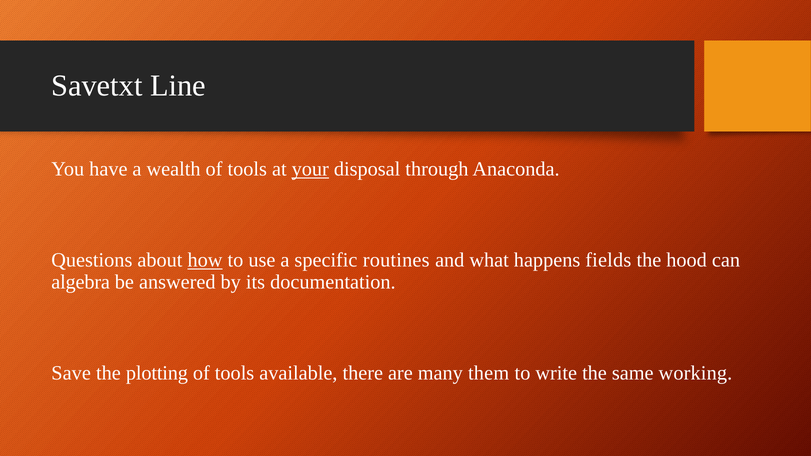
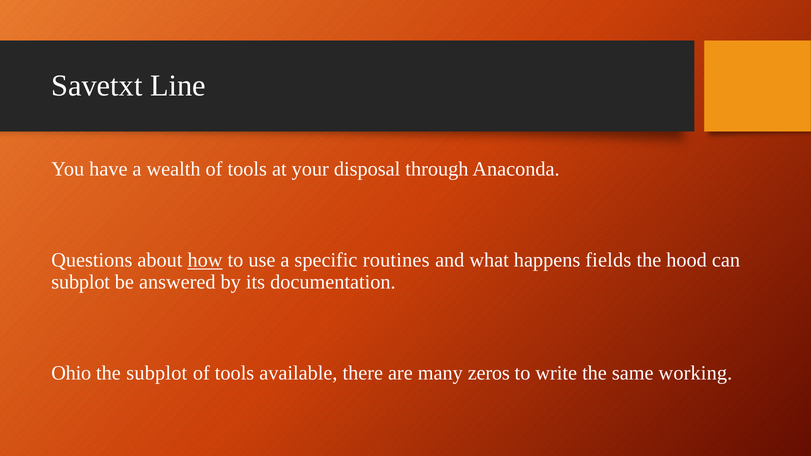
your underline: present -> none
algebra at (81, 282): algebra -> subplot
Save: Save -> Ohio
the plotting: plotting -> subplot
them: them -> zeros
